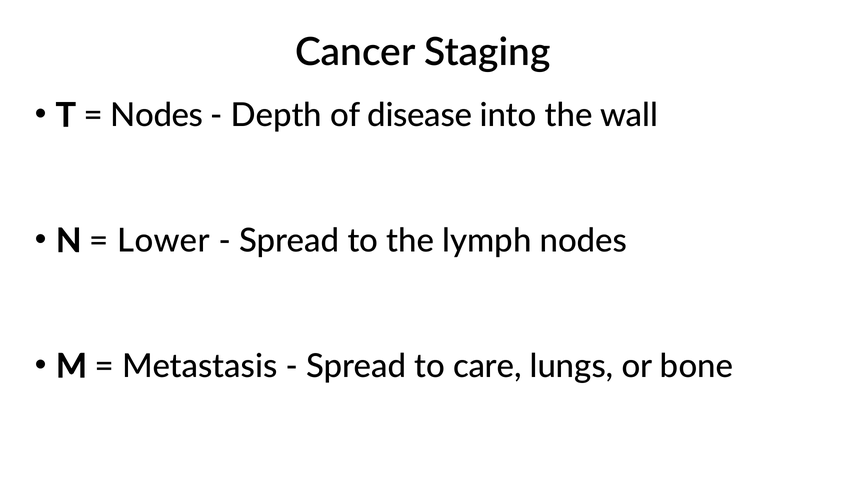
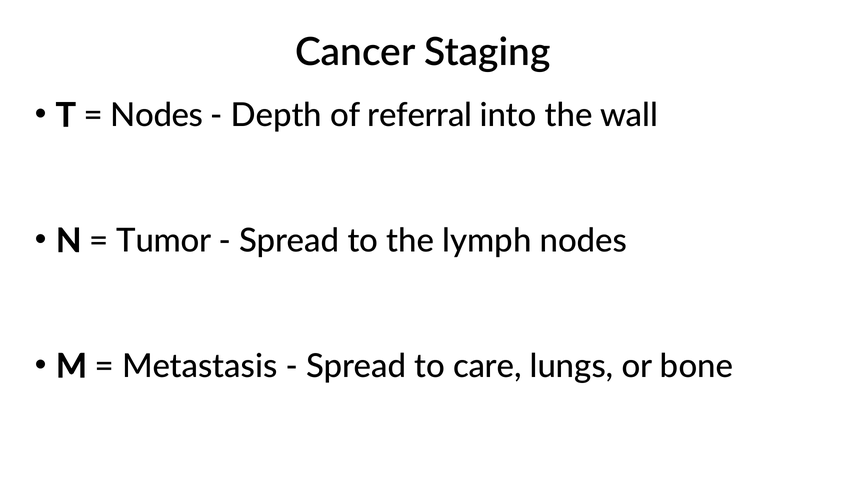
disease: disease -> referral
Lower: Lower -> Tumor
